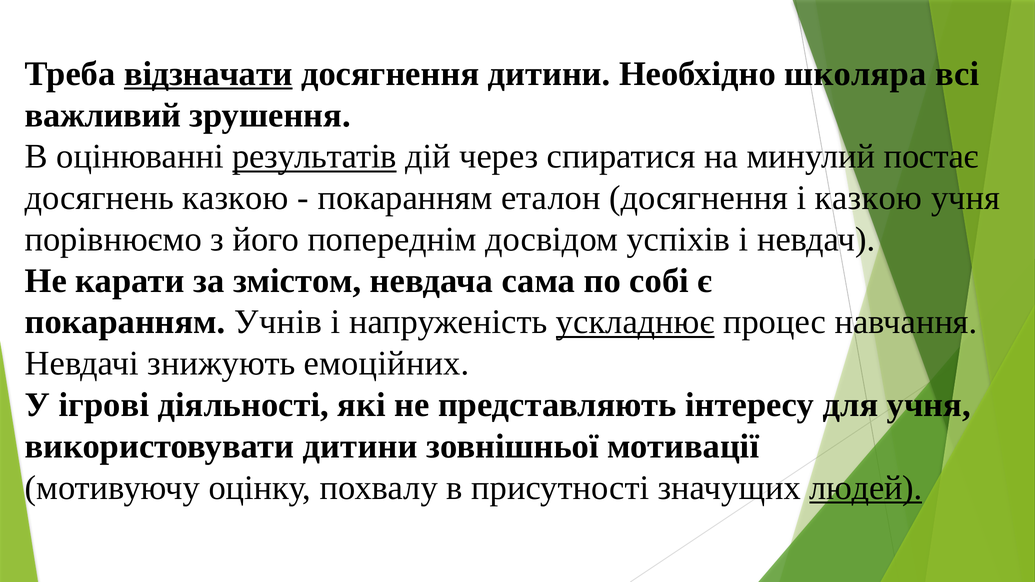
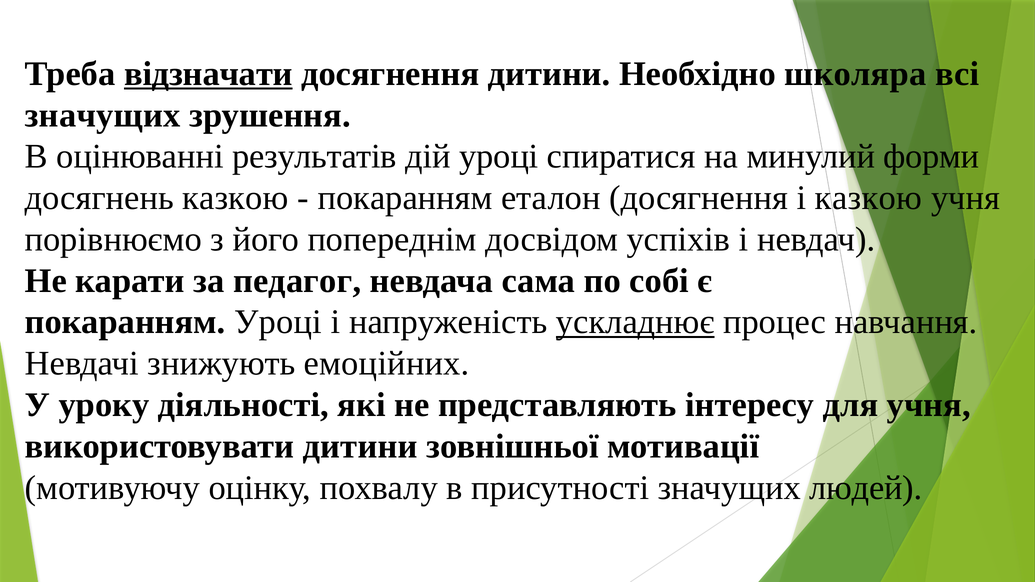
важливий at (103, 115): важливий -> значущих
результатів underline: present -> none
дій через: через -> уроці
постає: постає -> форми
змістом: змістом -> педагог
покаранням Учнів: Учнів -> Уроці
ігрові: ігрові -> уроку
людей underline: present -> none
